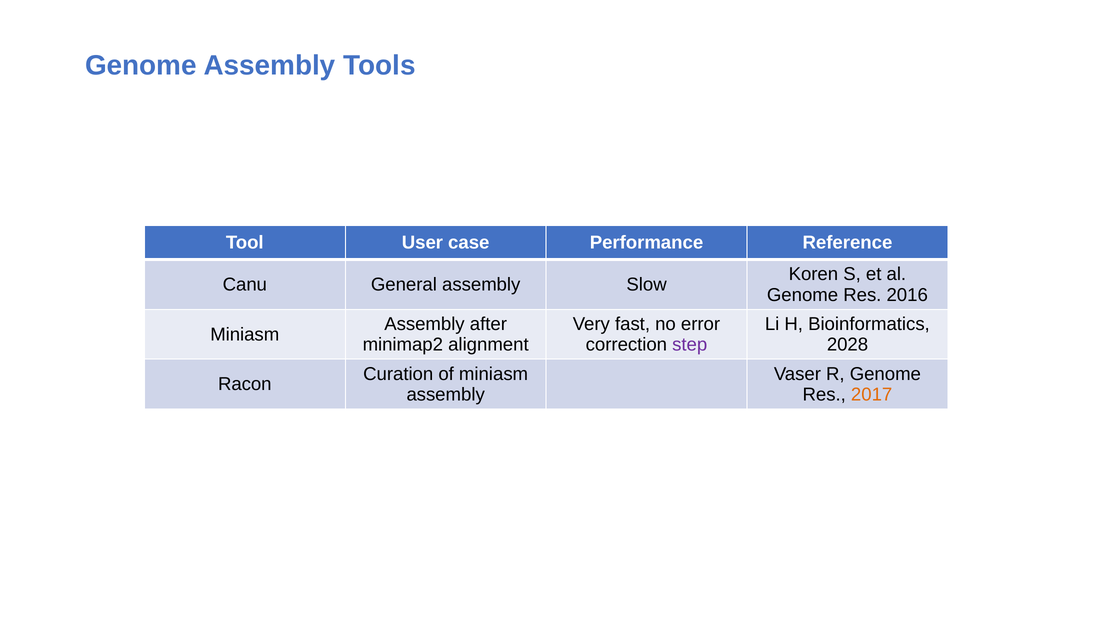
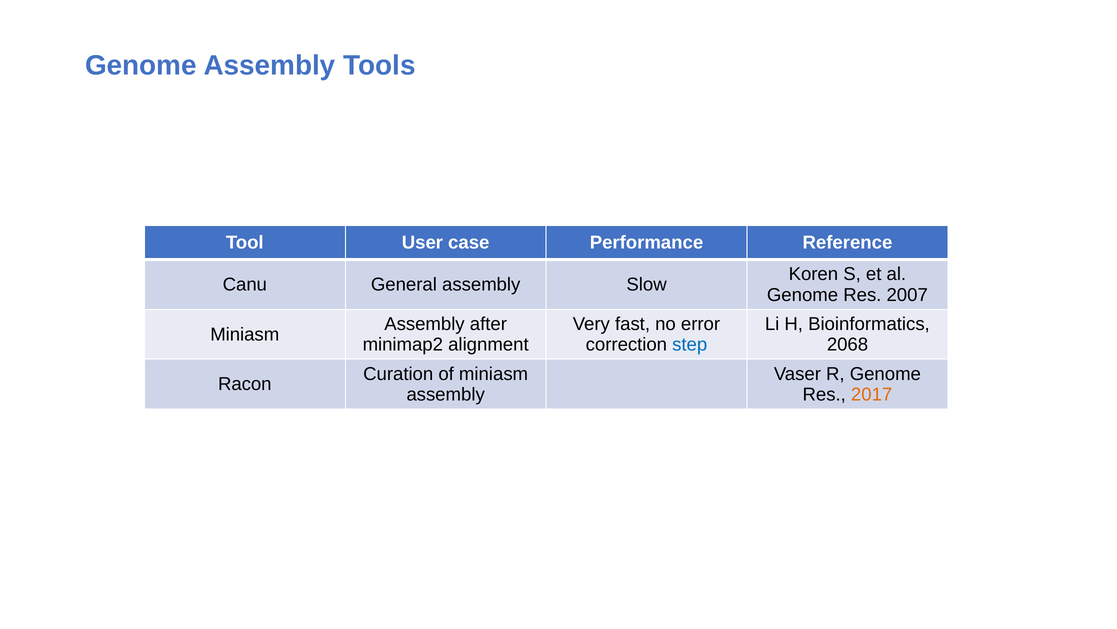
2016: 2016 -> 2007
step colour: purple -> blue
2028: 2028 -> 2068
